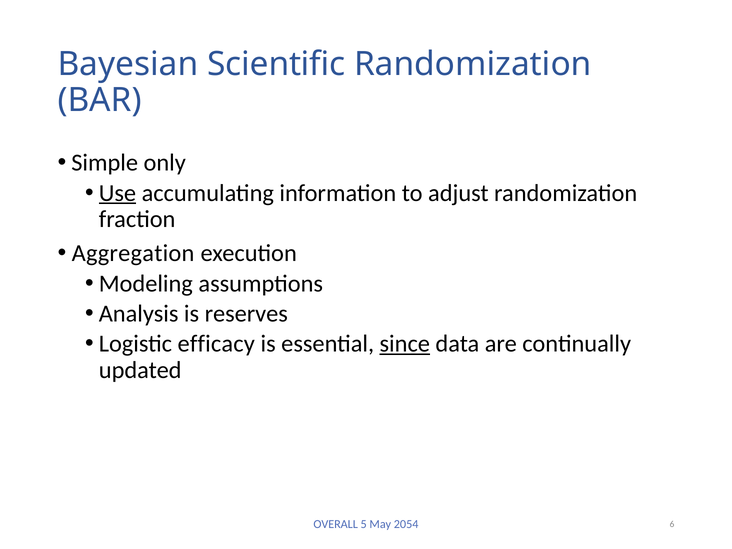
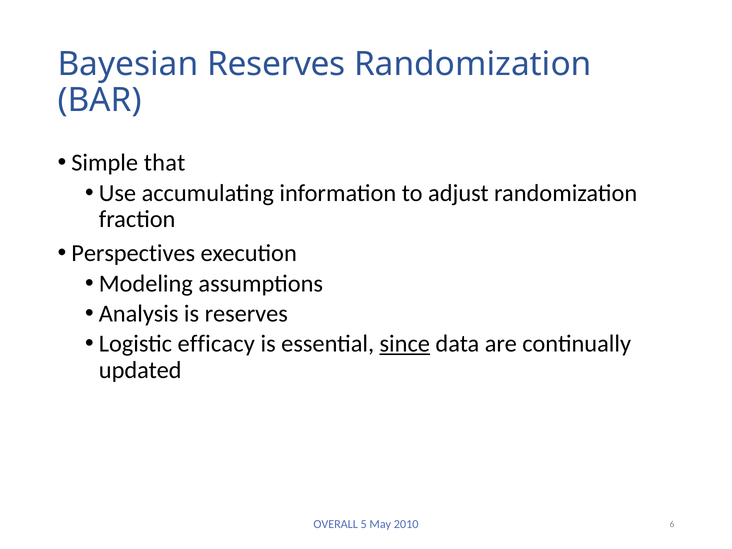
Bayesian Scientific: Scientific -> Reserves
only: only -> that
Use underline: present -> none
Aggregation: Aggregation -> Perspectives
2054: 2054 -> 2010
